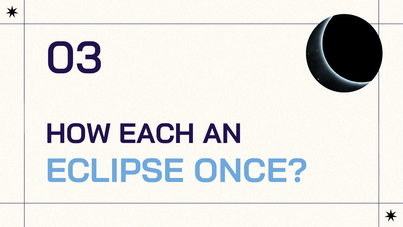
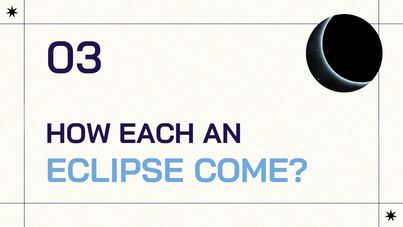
ONCE: ONCE -> COME
